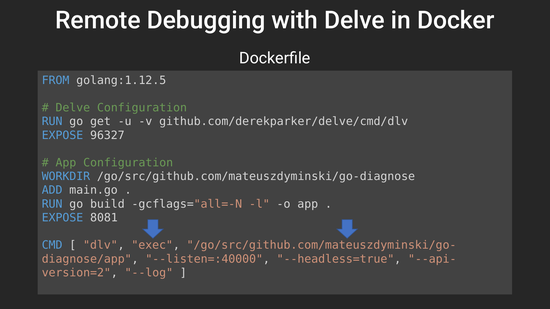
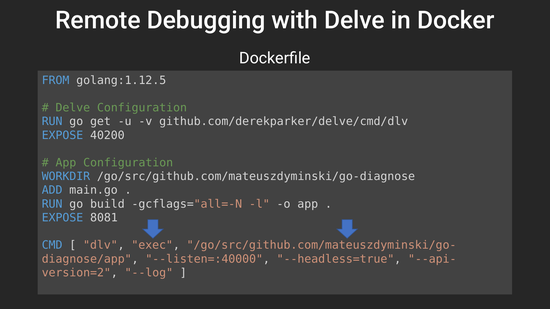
96327: 96327 -> 40200
